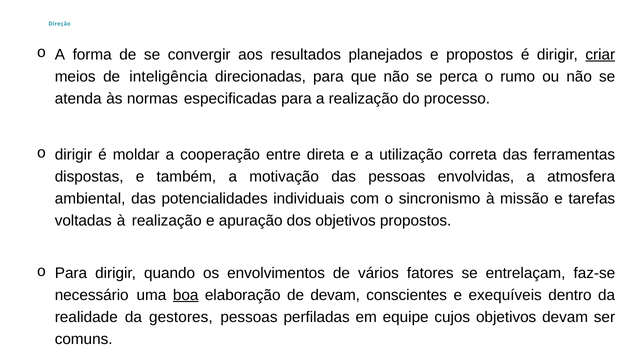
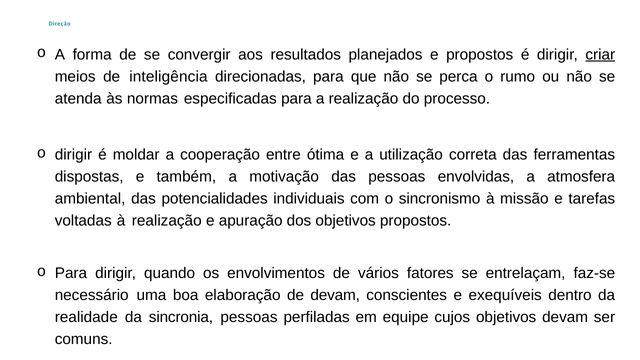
direta: direta -> ótima
boa underline: present -> none
gestores: gestores -> sincronia
